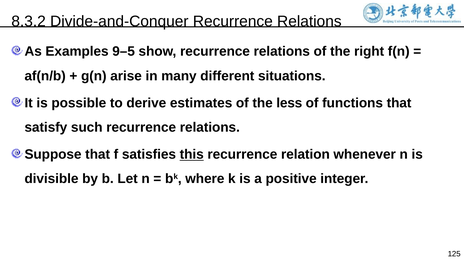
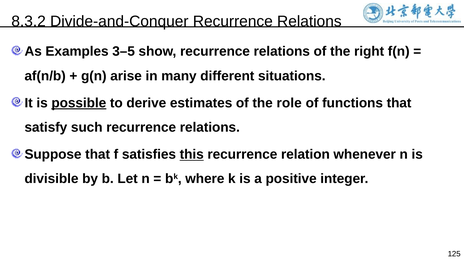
9–5: 9–5 -> 3–5
possible underline: none -> present
less: less -> role
